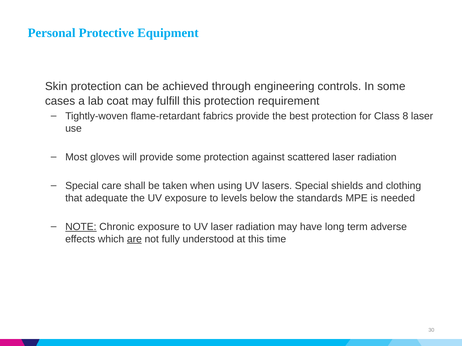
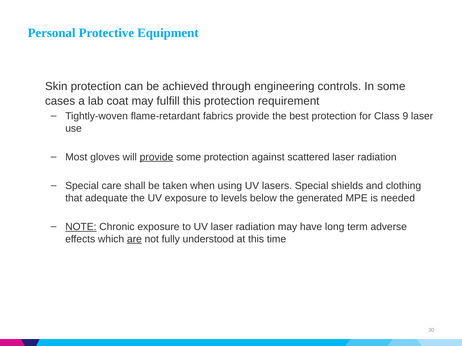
8: 8 -> 9
provide at (156, 157) underline: none -> present
standards: standards -> generated
